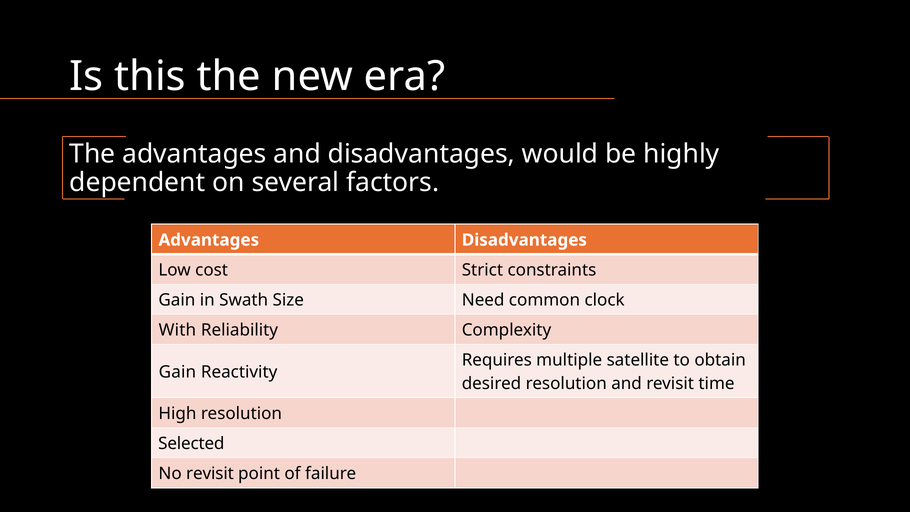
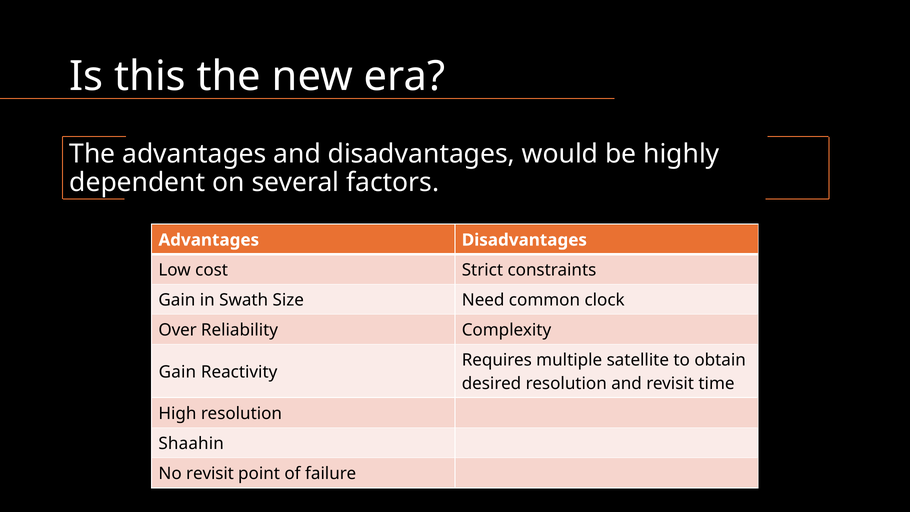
With: With -> Over
Selected: Selected -> Shaahin
